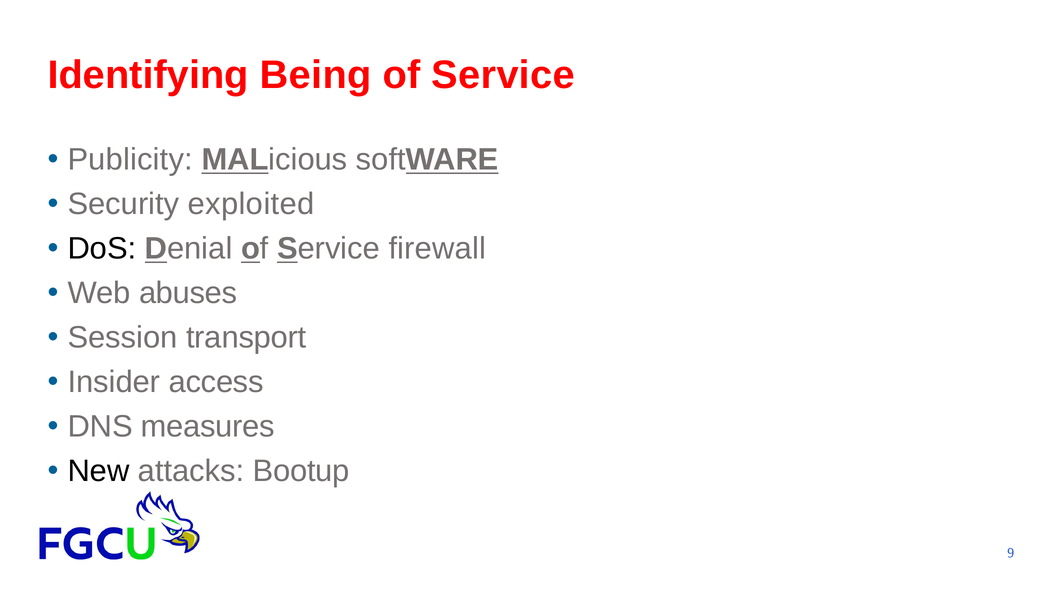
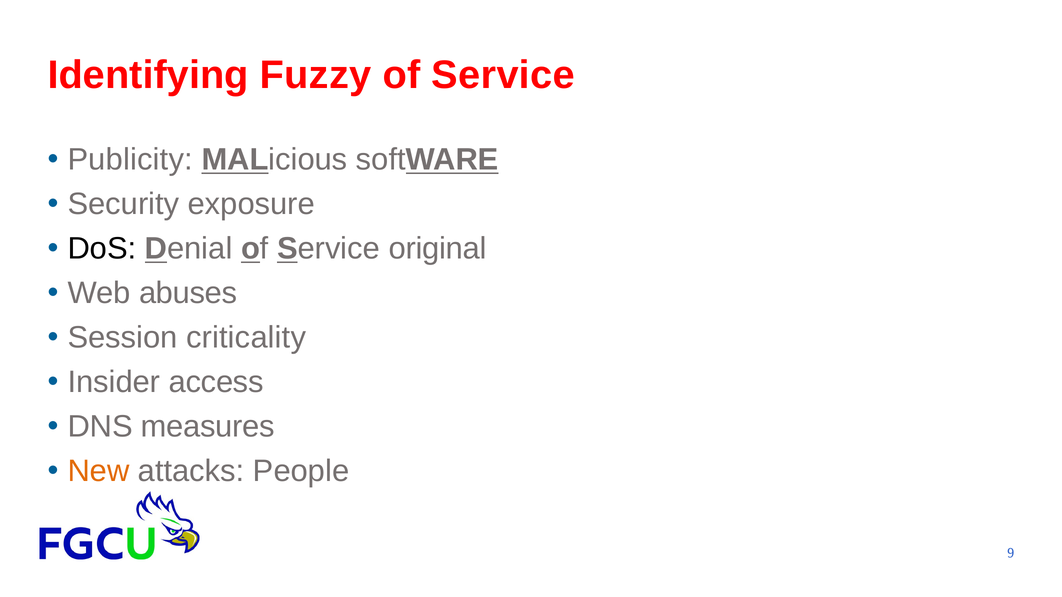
Being: Being -> Fuzzy
exploited: exploited -> exposure
firewall: firewall -> original
transport: transport -> criticality
New colour: black -> orange
Bootup: Bootup -> People
